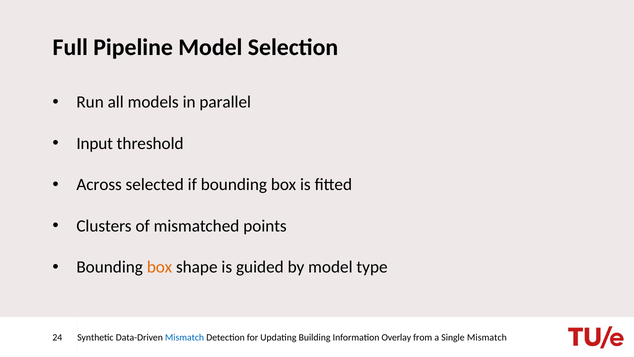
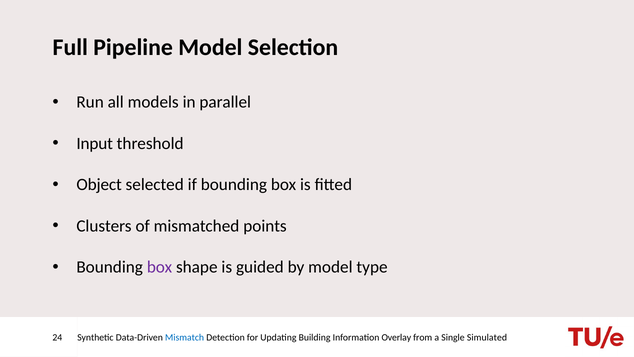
Across: Across -> Object
box at (160, 267) colour: orange -> purple
Single Mismatch: Mismatch -> Simulated
